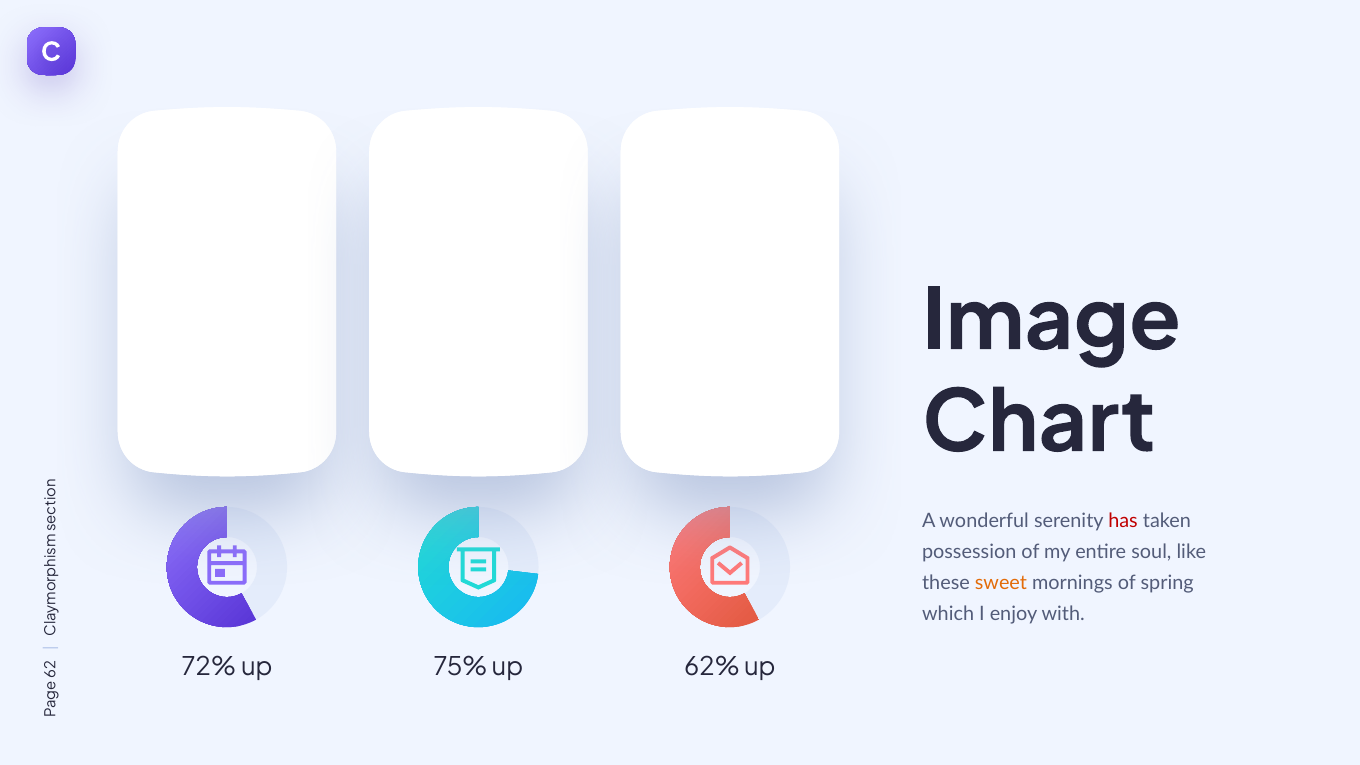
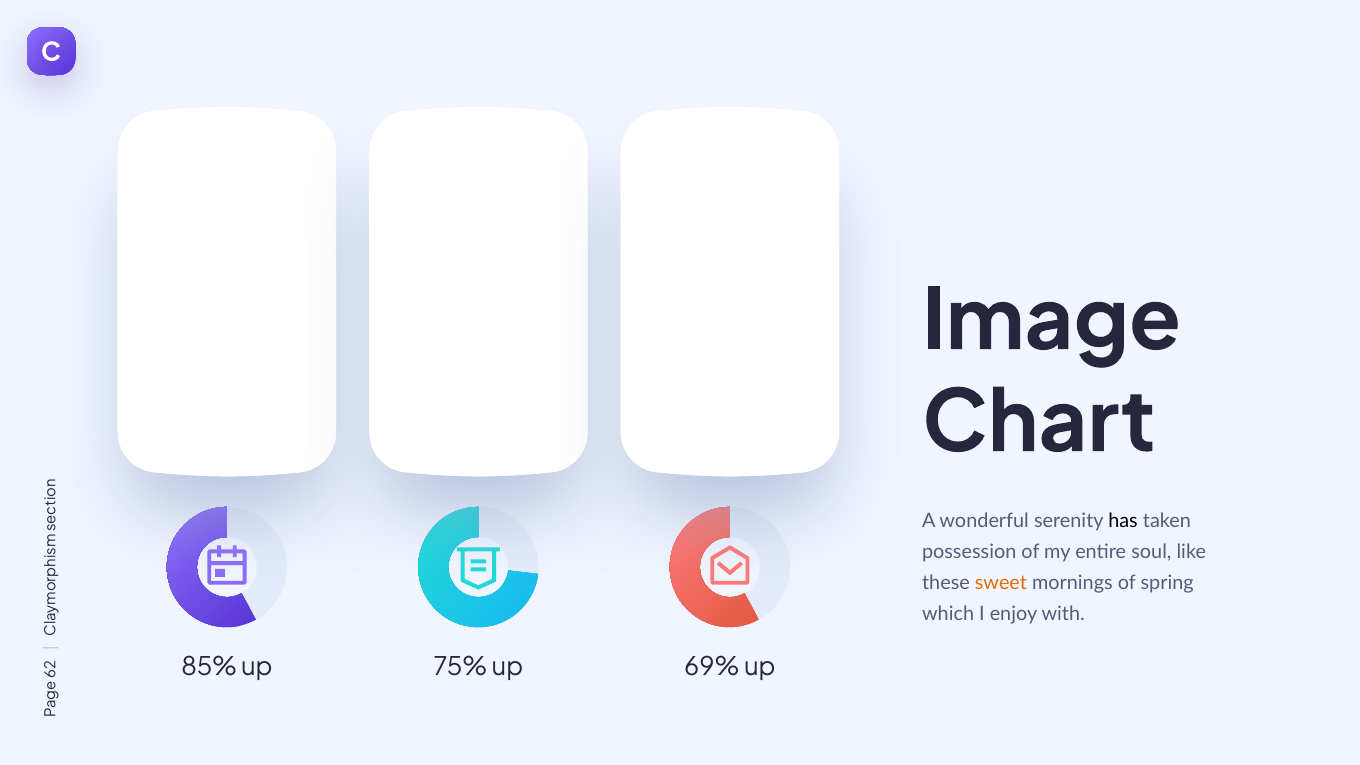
has colour: red -> black
72%: 72% -> 85%
62%: 62% -> 69%
